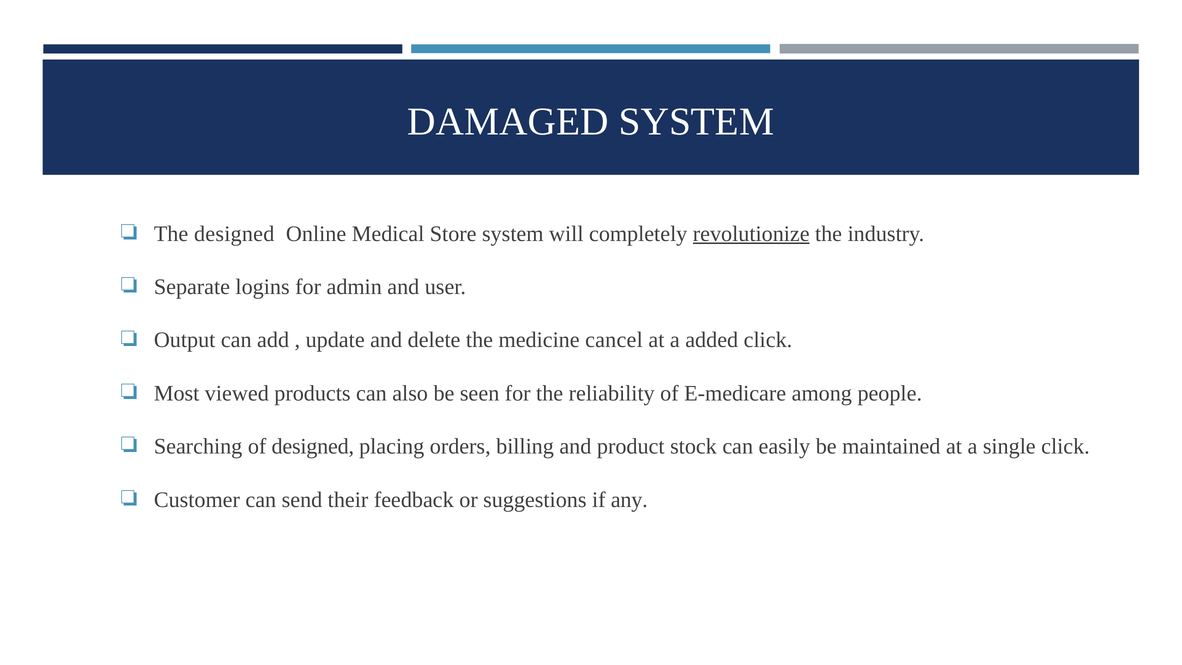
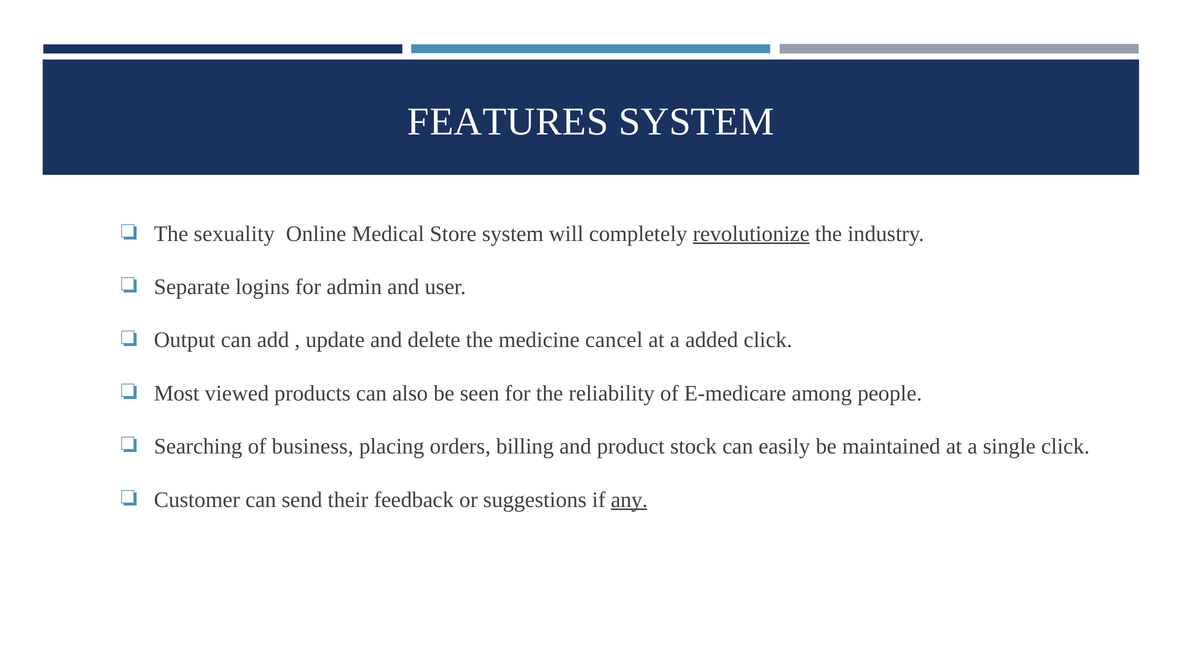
DAMAGED: DAMAGED -> FEATURES
The designed: designed -> sexuality
of designed: designed -> business
any underline: none -> present
